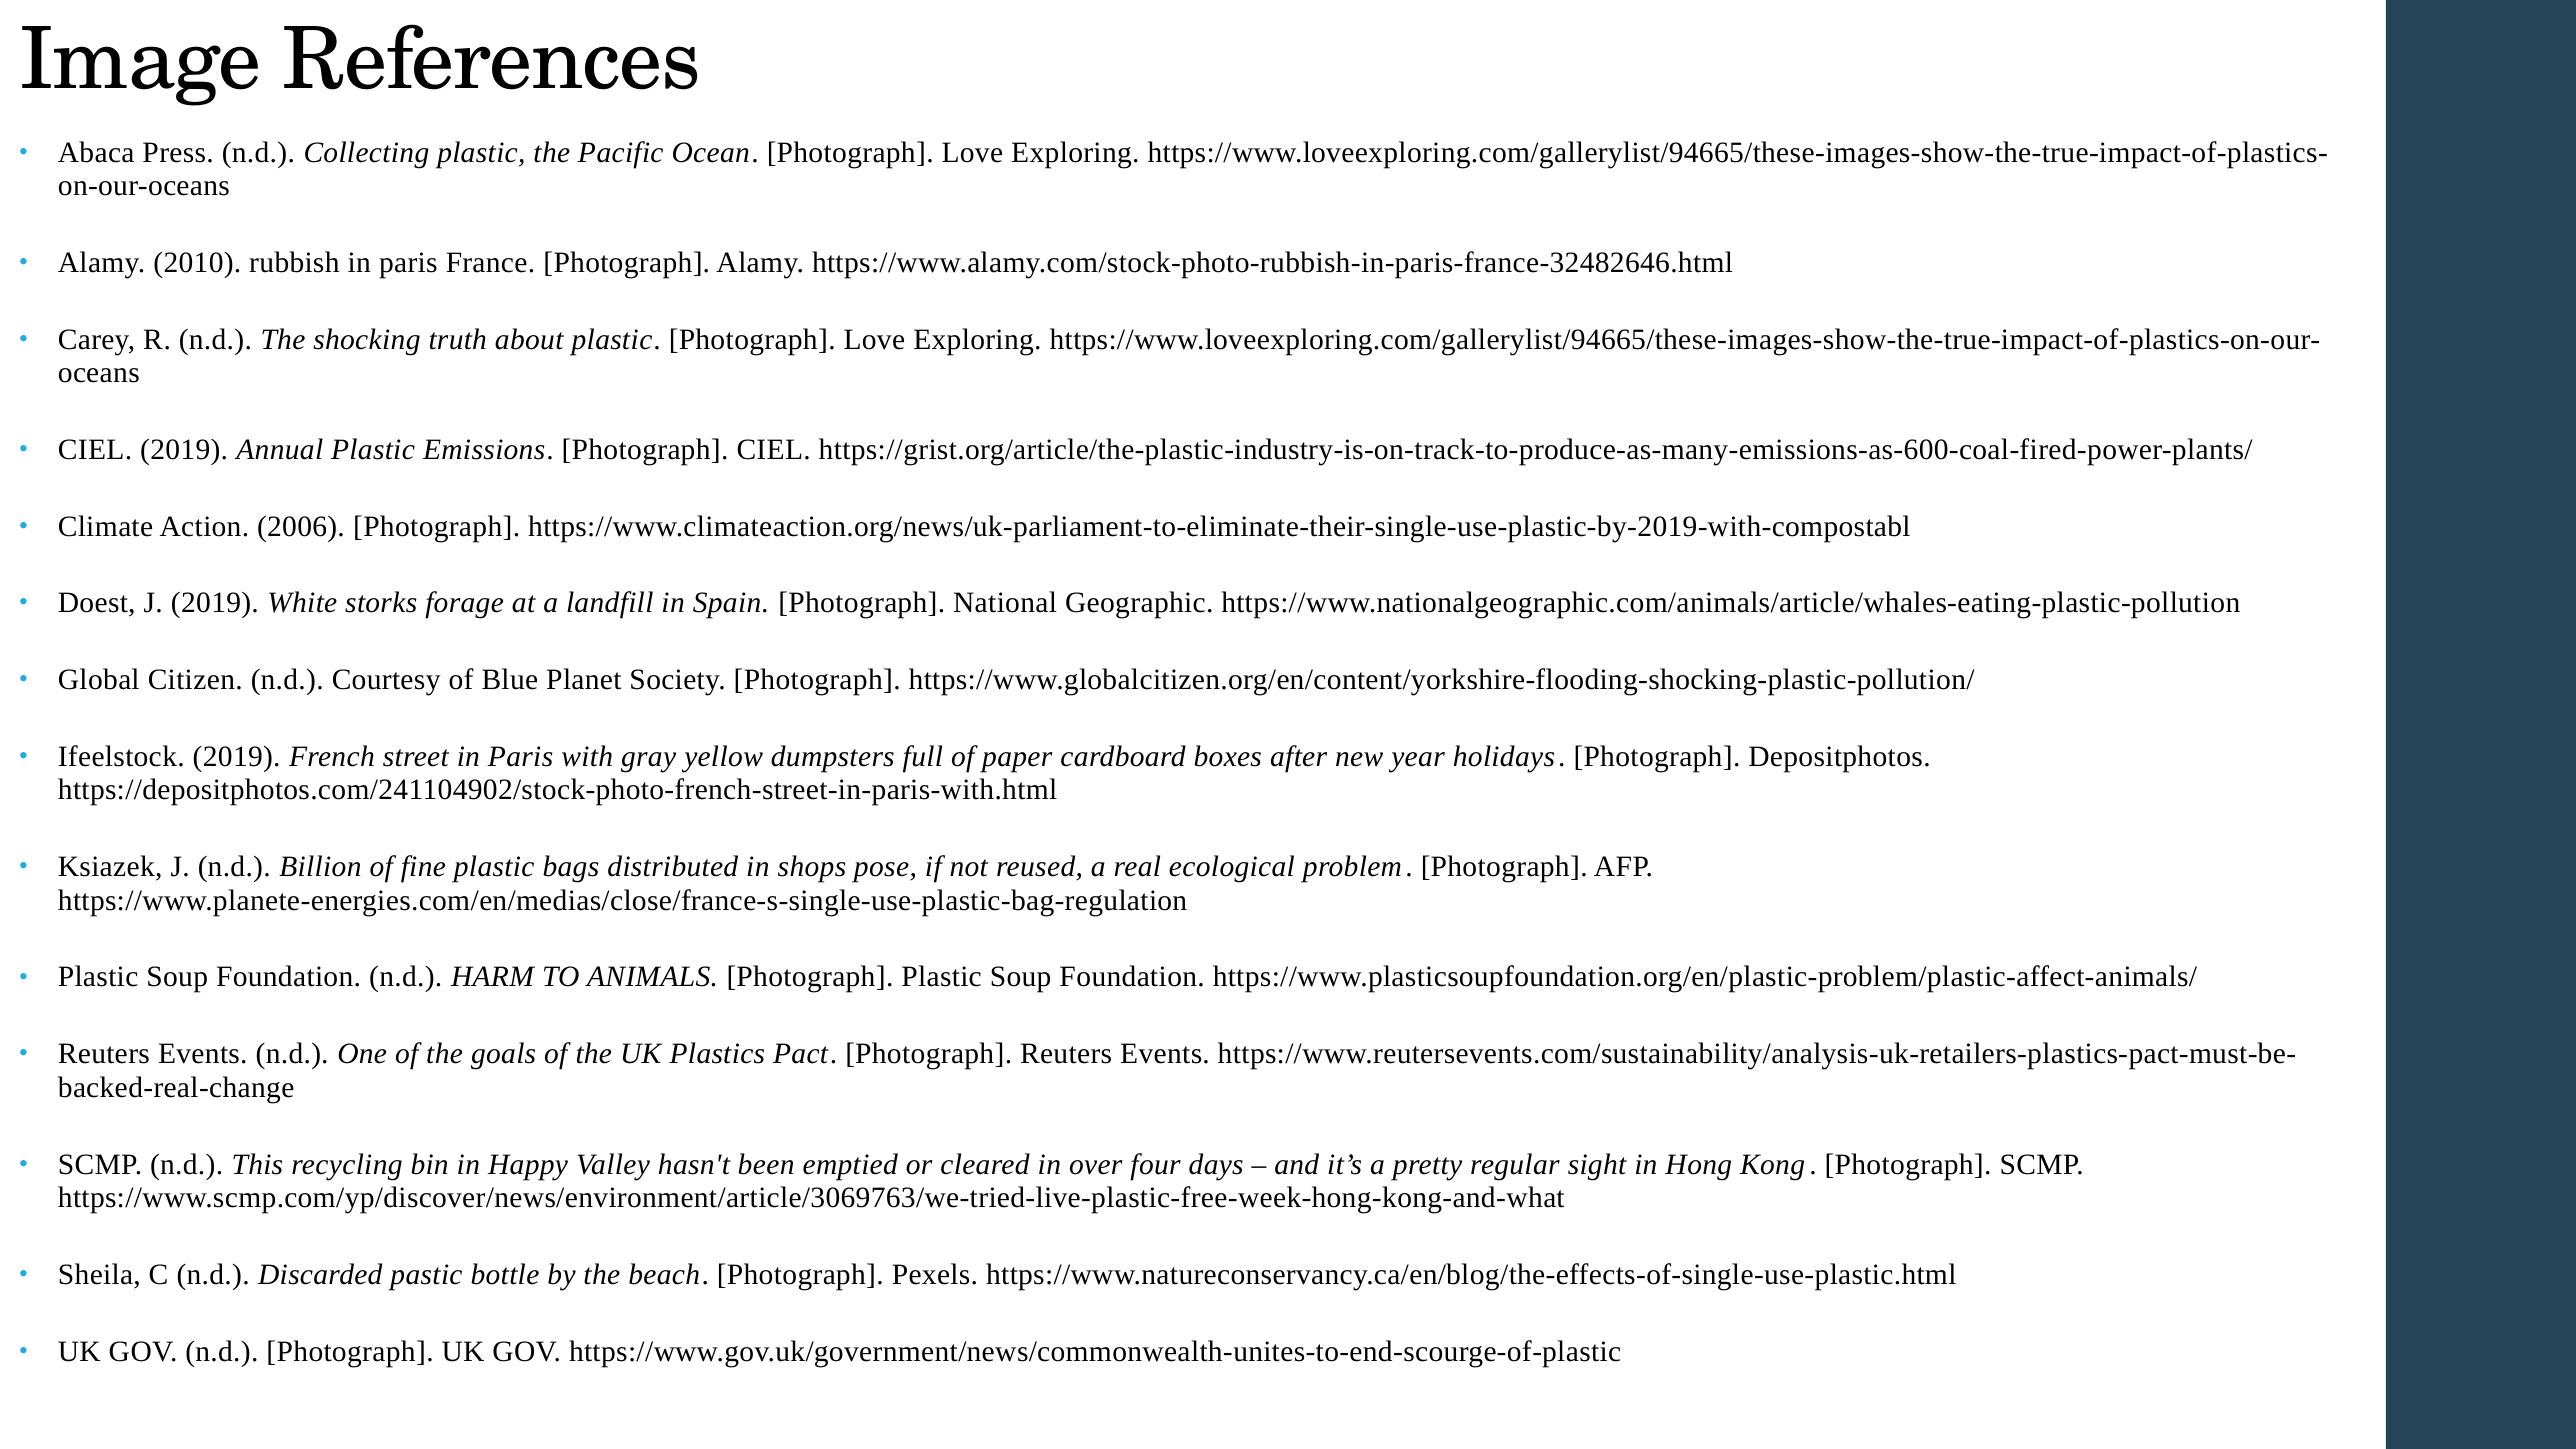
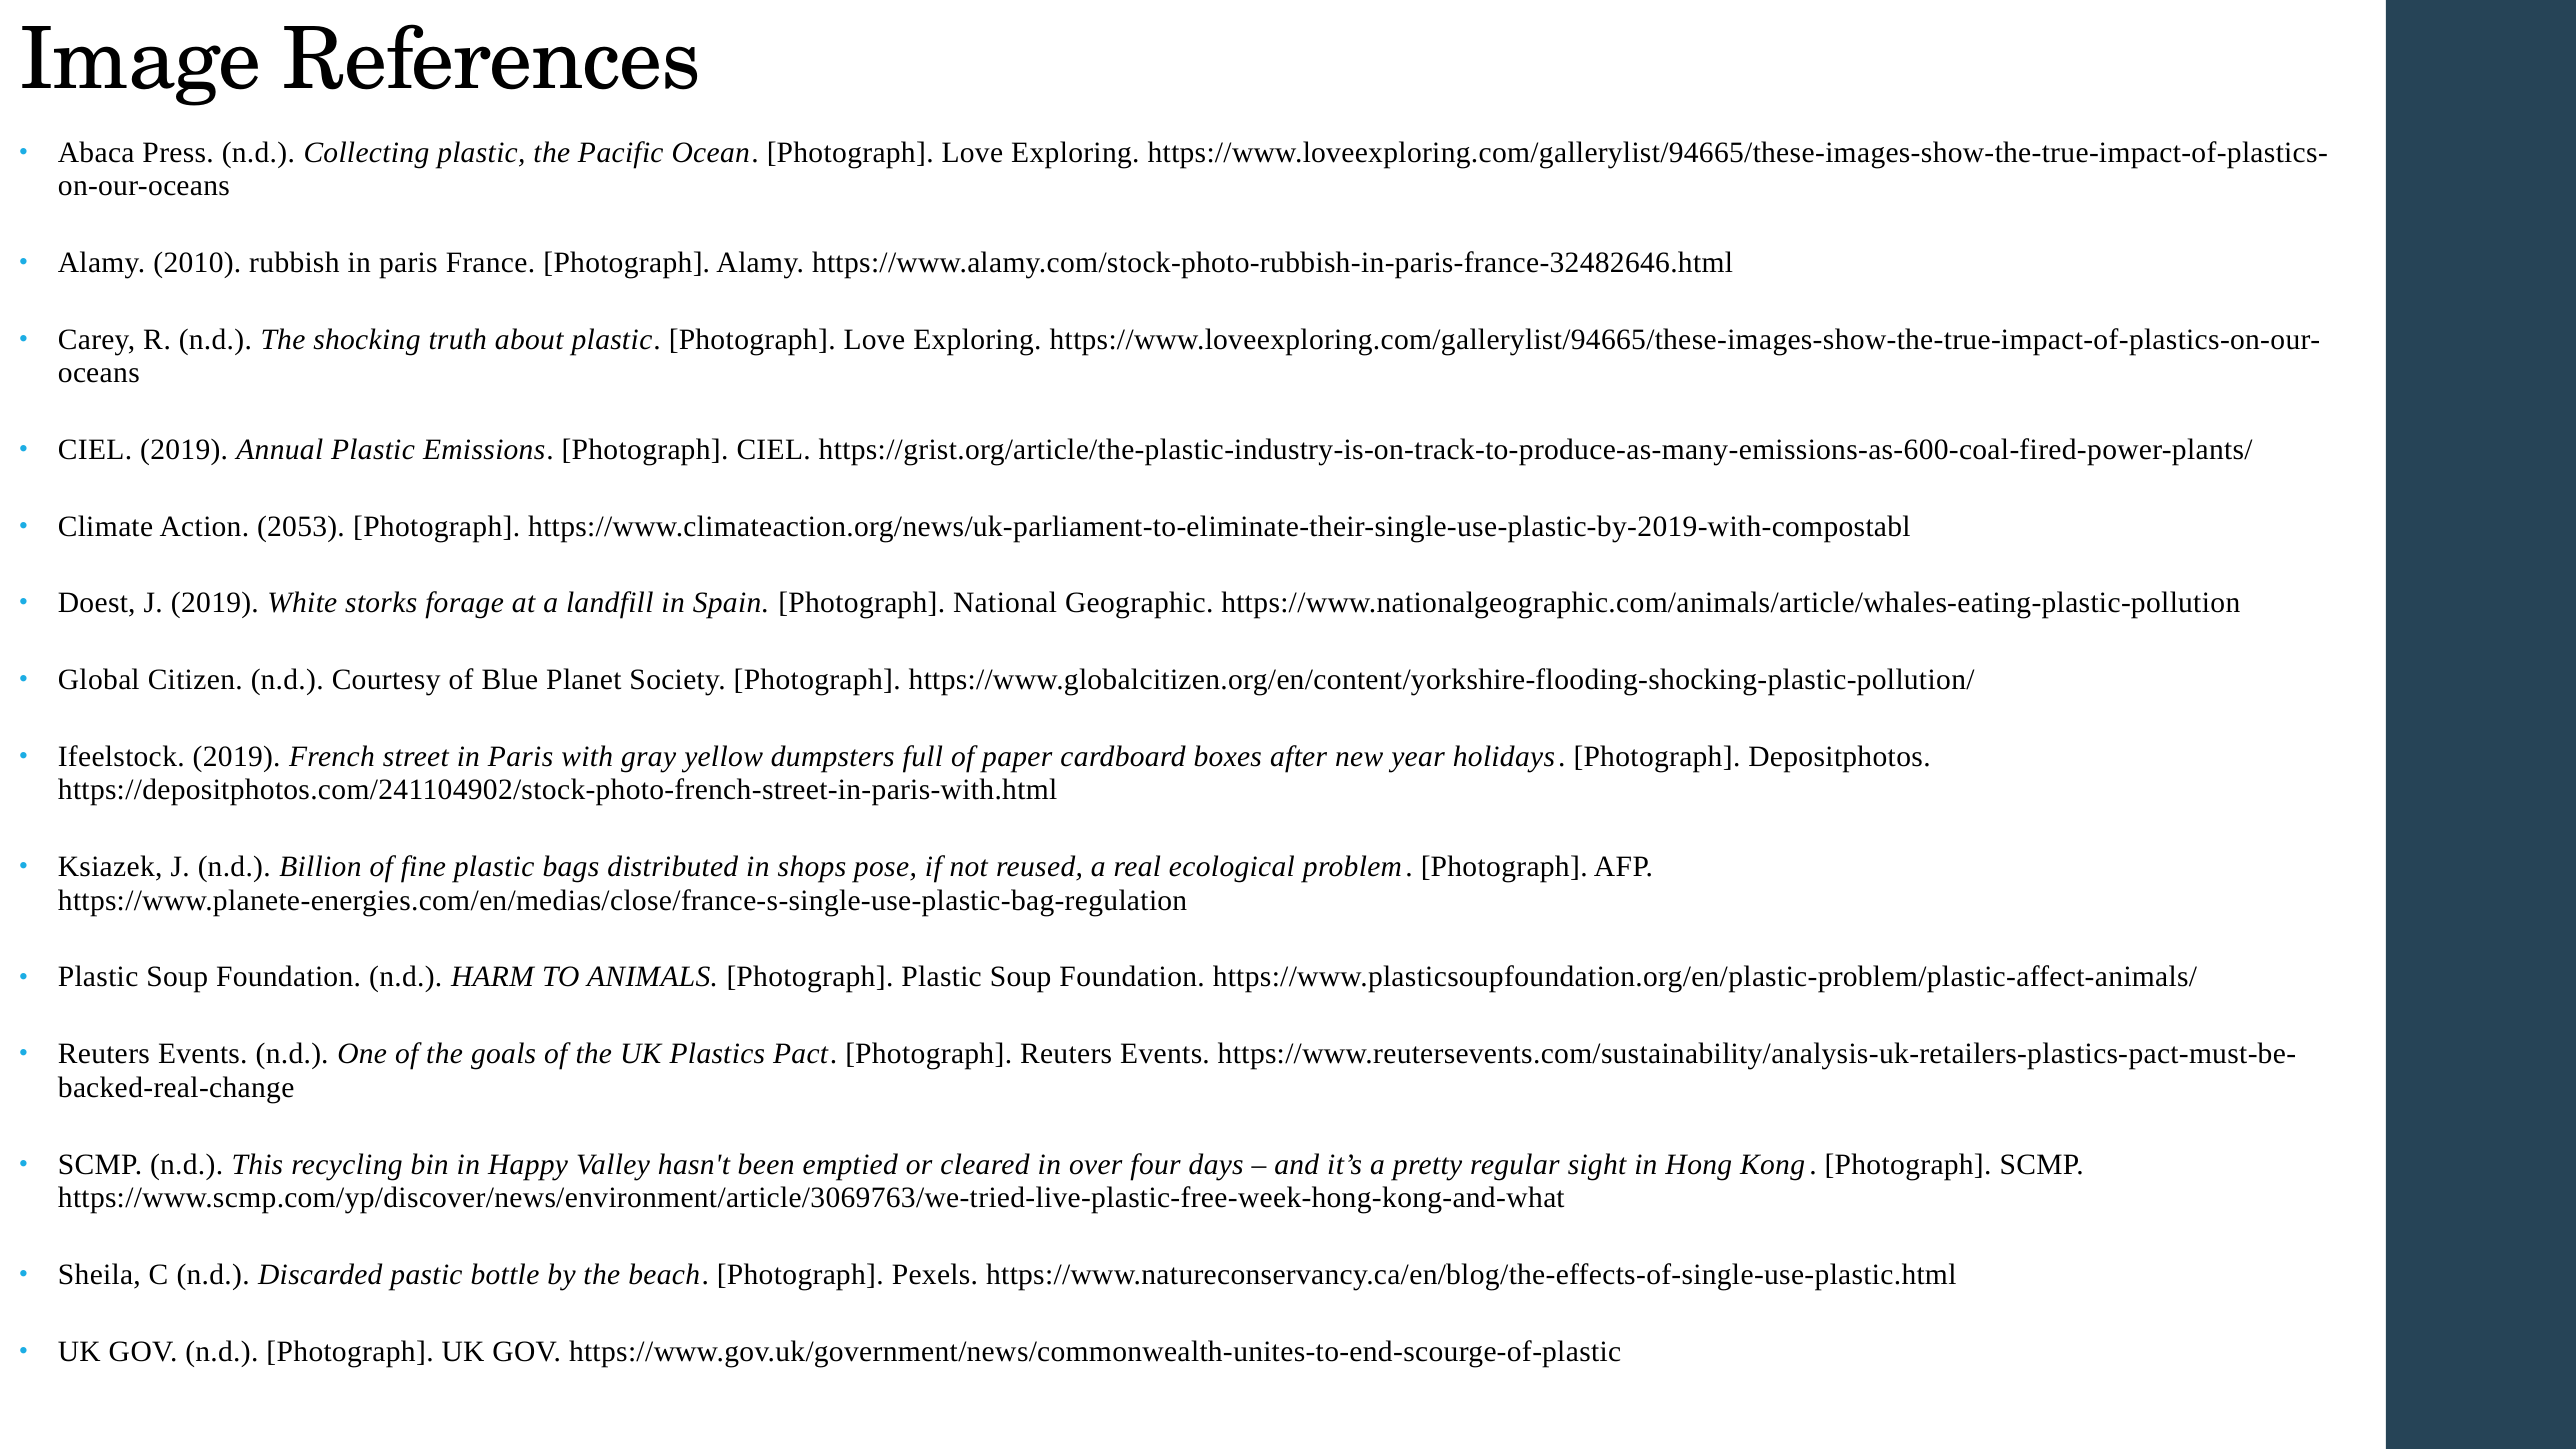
2006: 2006 -> 2053
